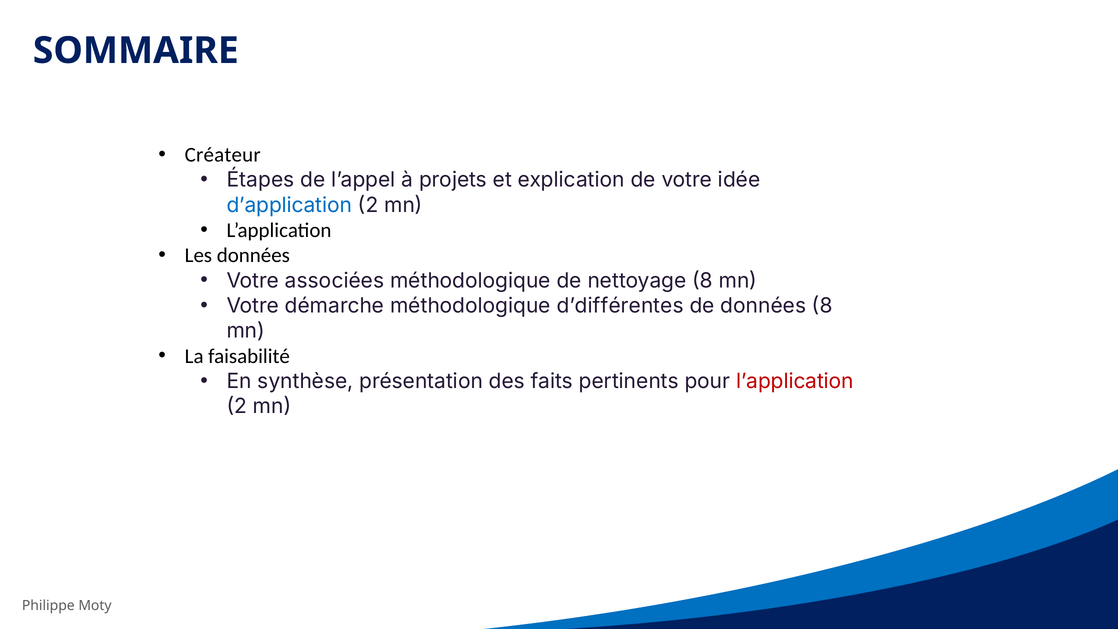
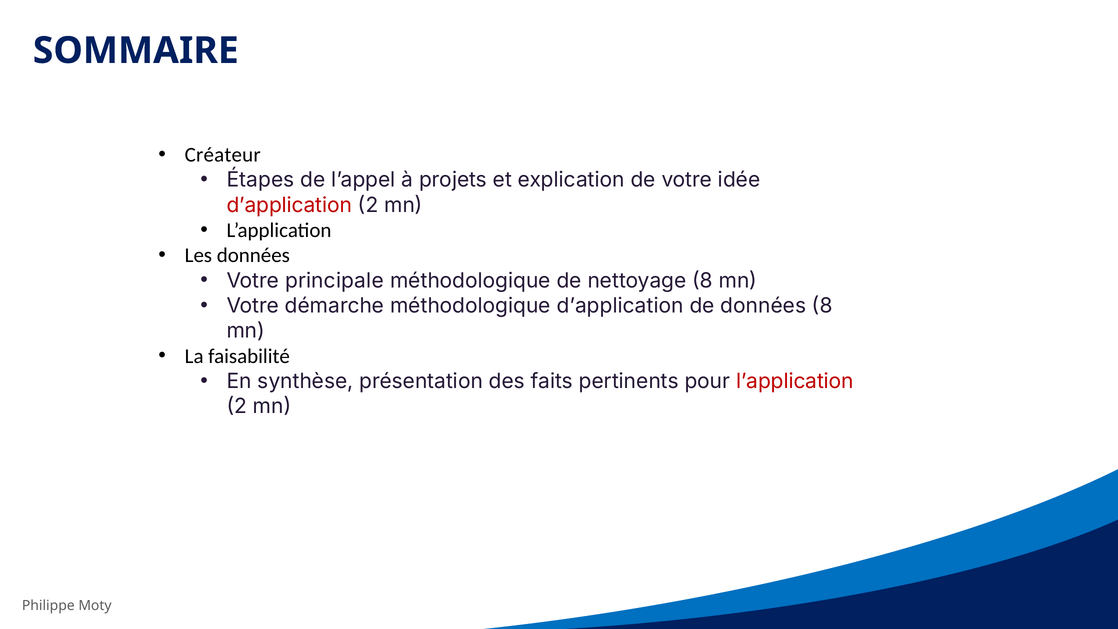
d’application at (289, 205) colour: blue -> red
associées: associées -> principale
méthodologique d’différentes: d’différentes -> d’application
